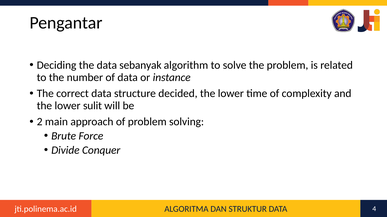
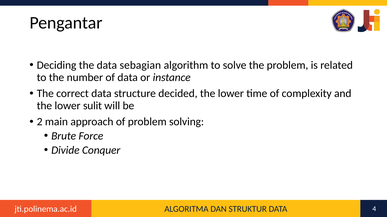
sebanyak: sebanyak -> sebagian
